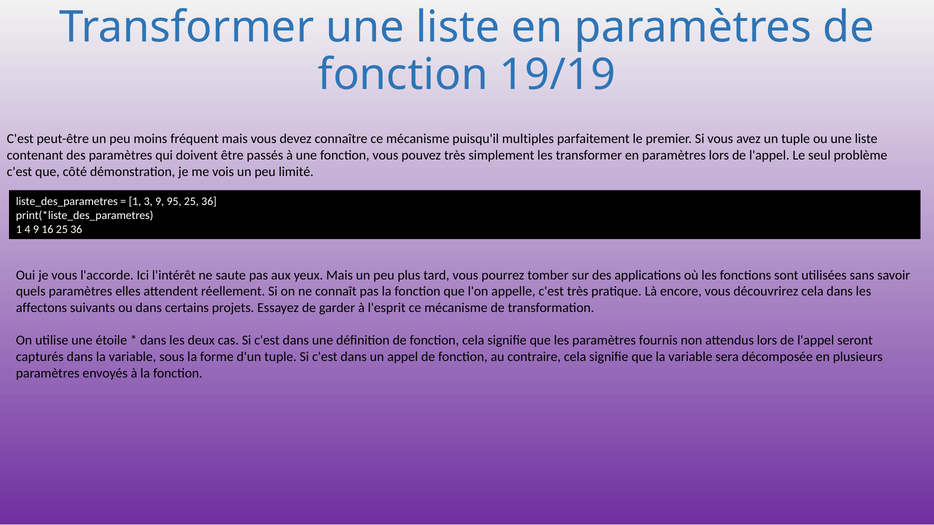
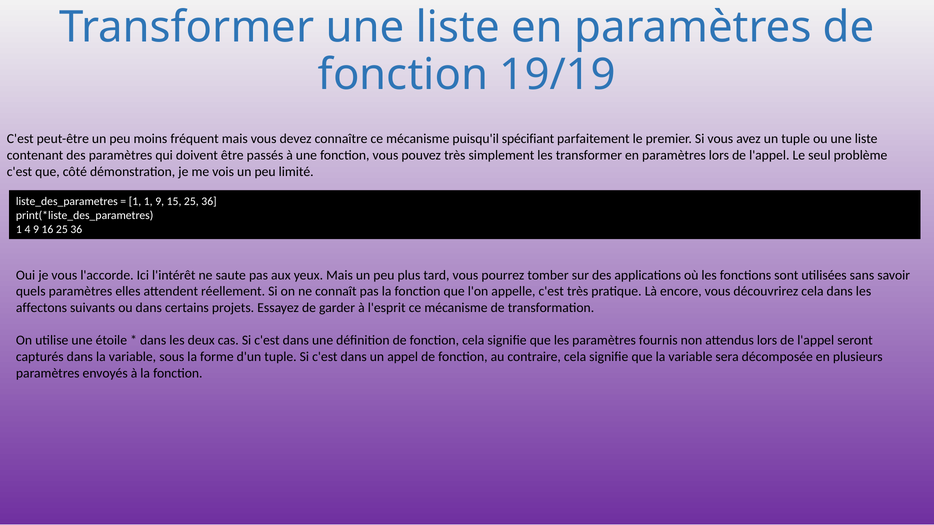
multiples: multiples -> spécifiant
1 3: 3 -> 1
95: 95 -> 15
